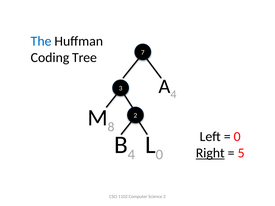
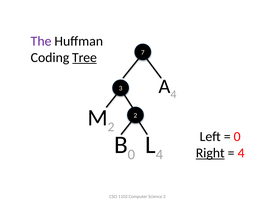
The colour: blue -> purple
Tree underline: none -> present
8 at (111, 127): 8 -> 2
4 at (131, 155): 4 -> 0
0 at (159, 155): 0 -> 4
5 at (241, 153): 5 -> 4
